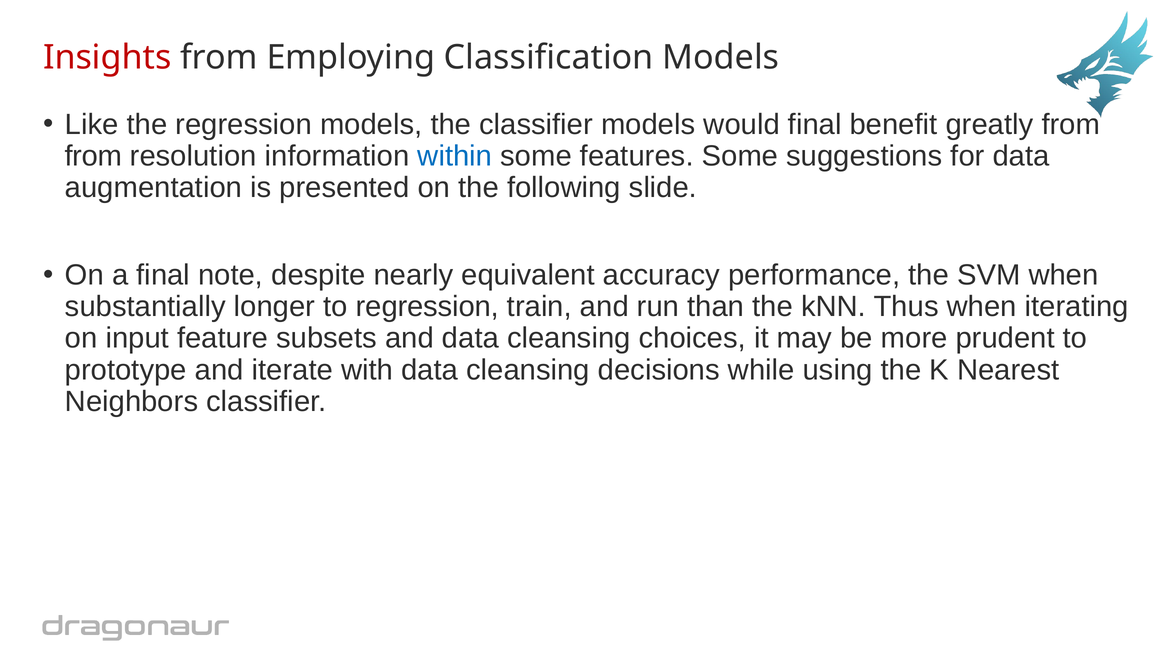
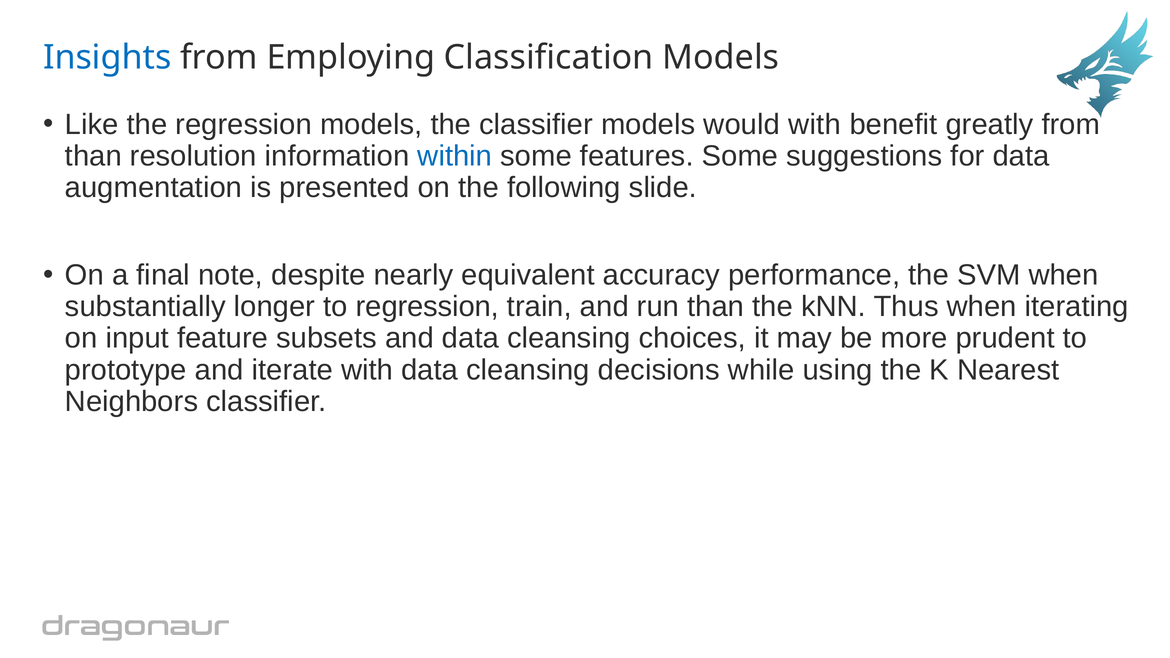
Insights colour: red -> blue
would final: final -> with
from at (93, 156): from -> than
